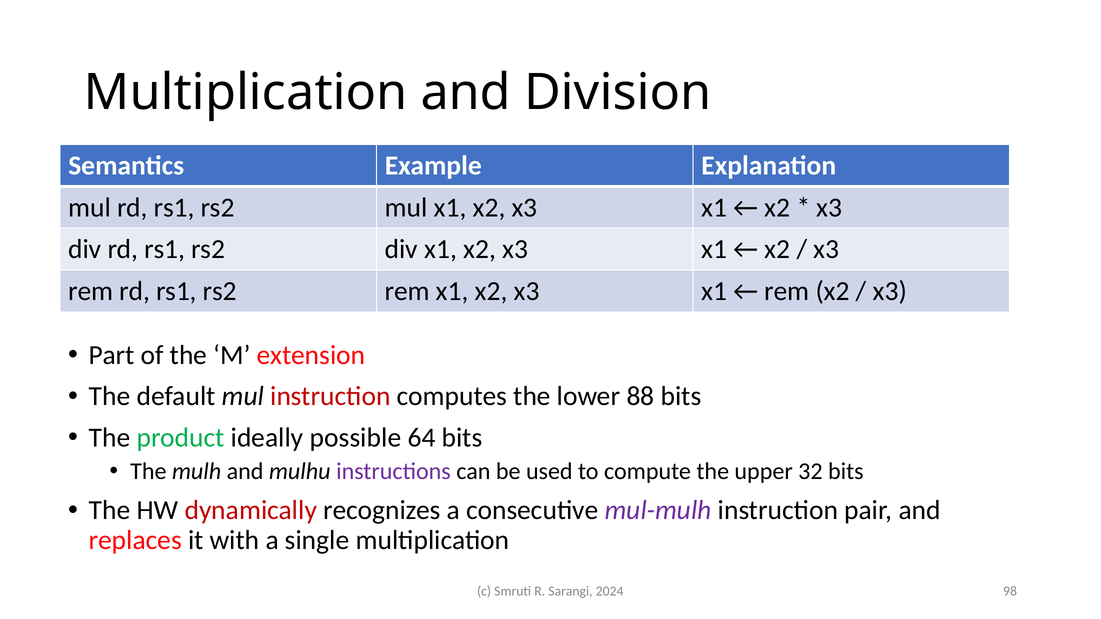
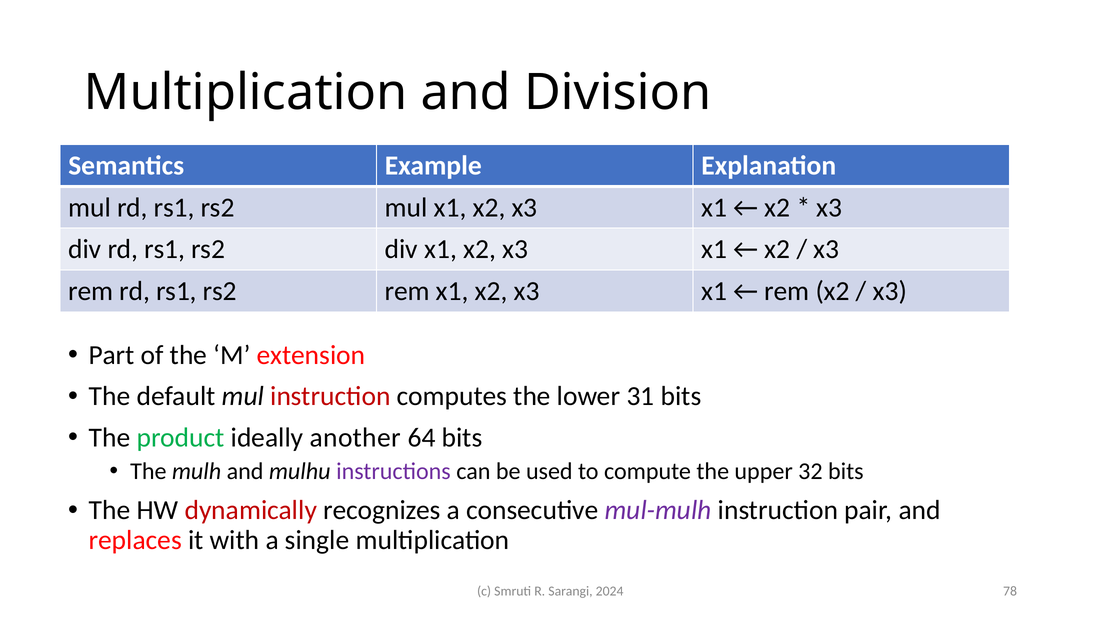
88: 88 -> 31
possible: possible -> another
98: 98 -> 78
